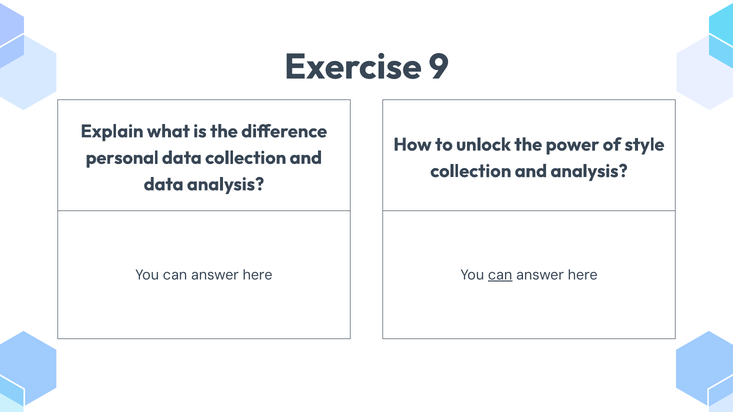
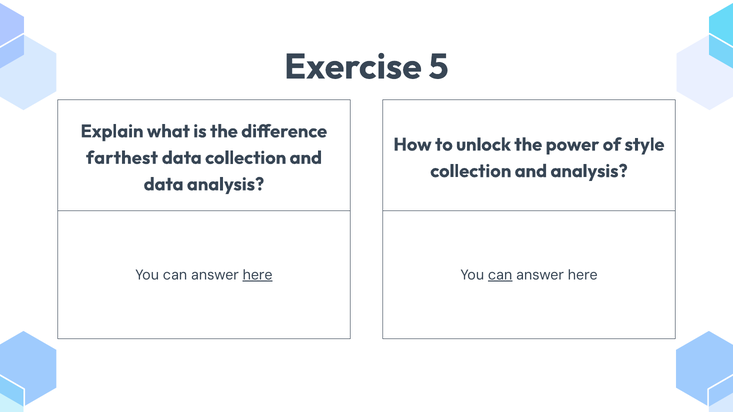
9: 9 -> 5
personal: personal -> farthest
here at (258, 275) underline: none -> present
